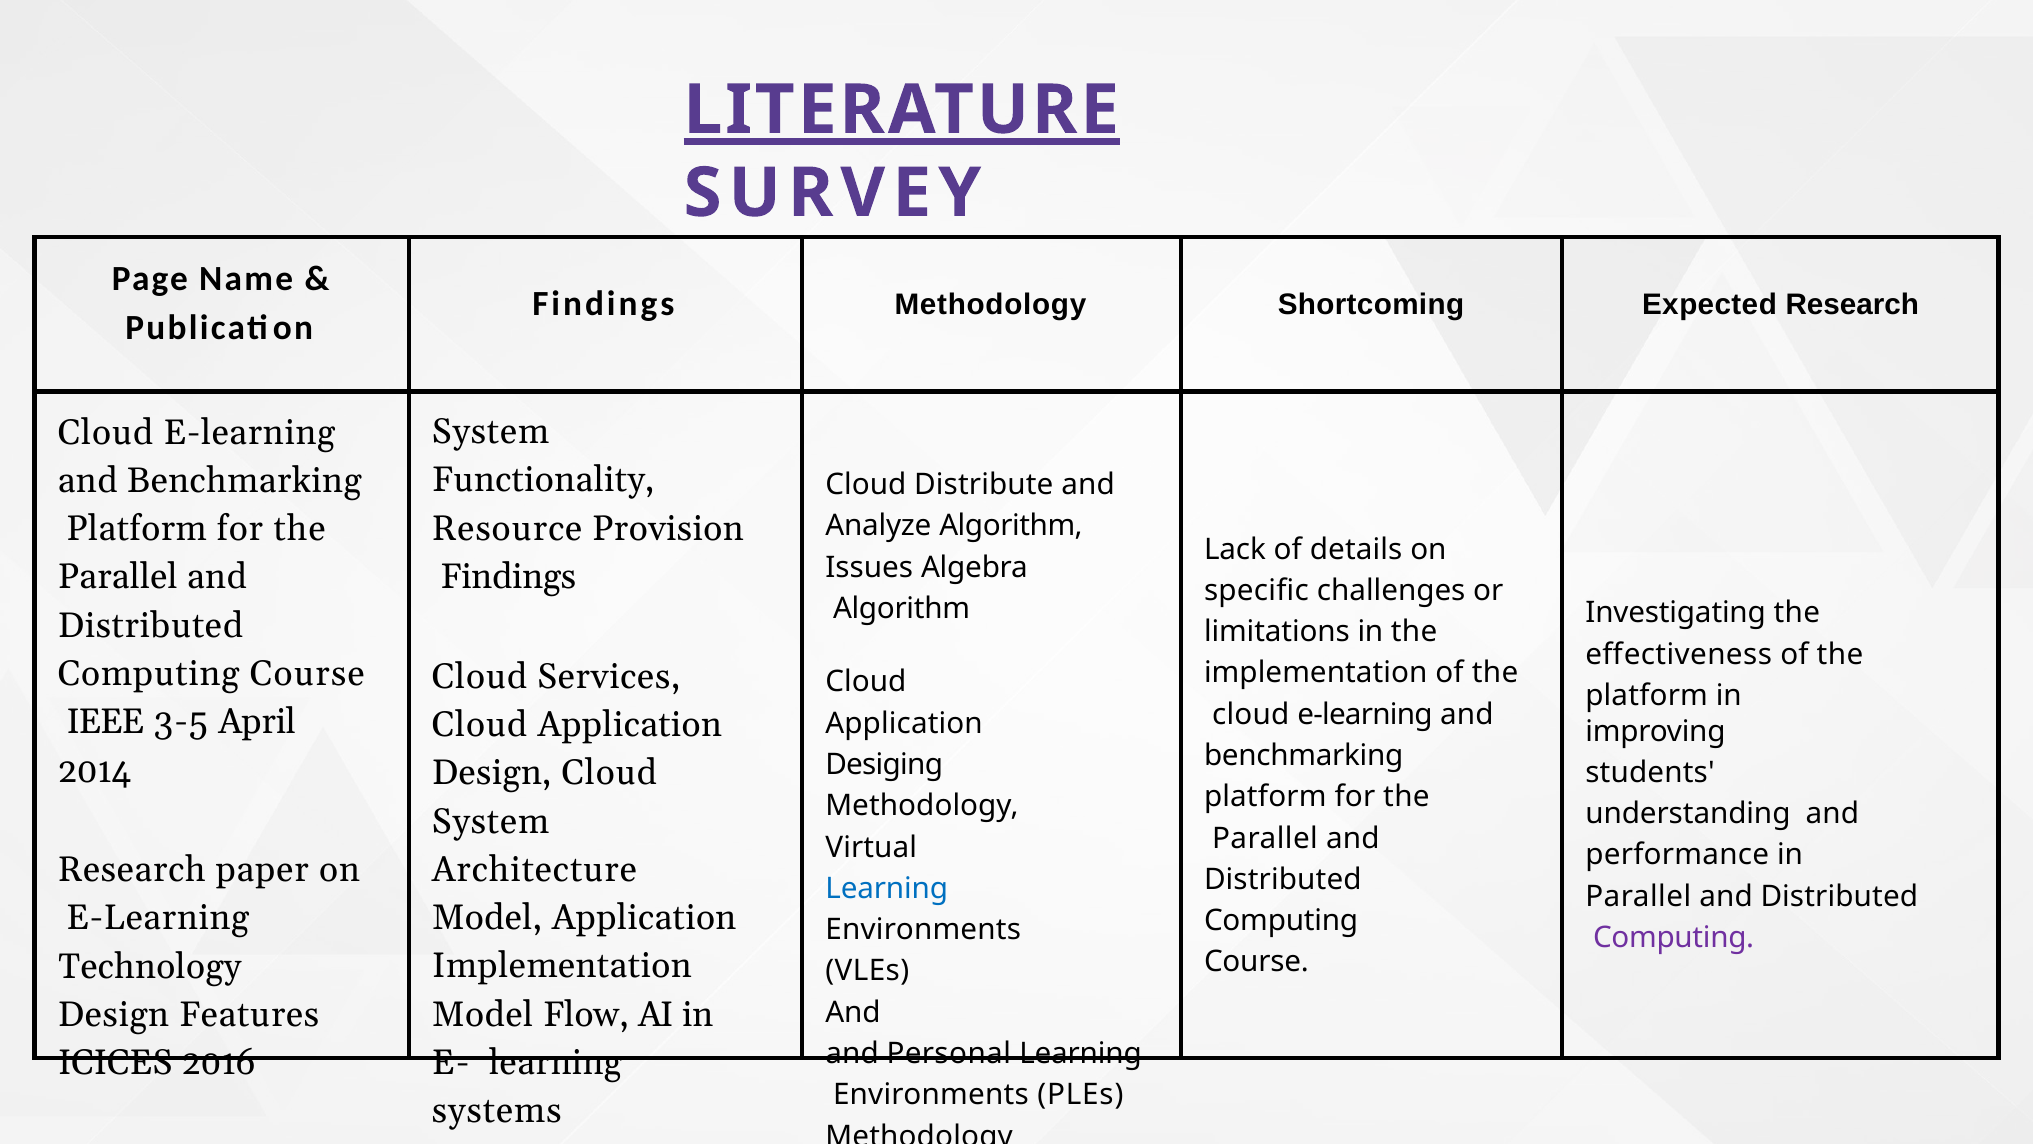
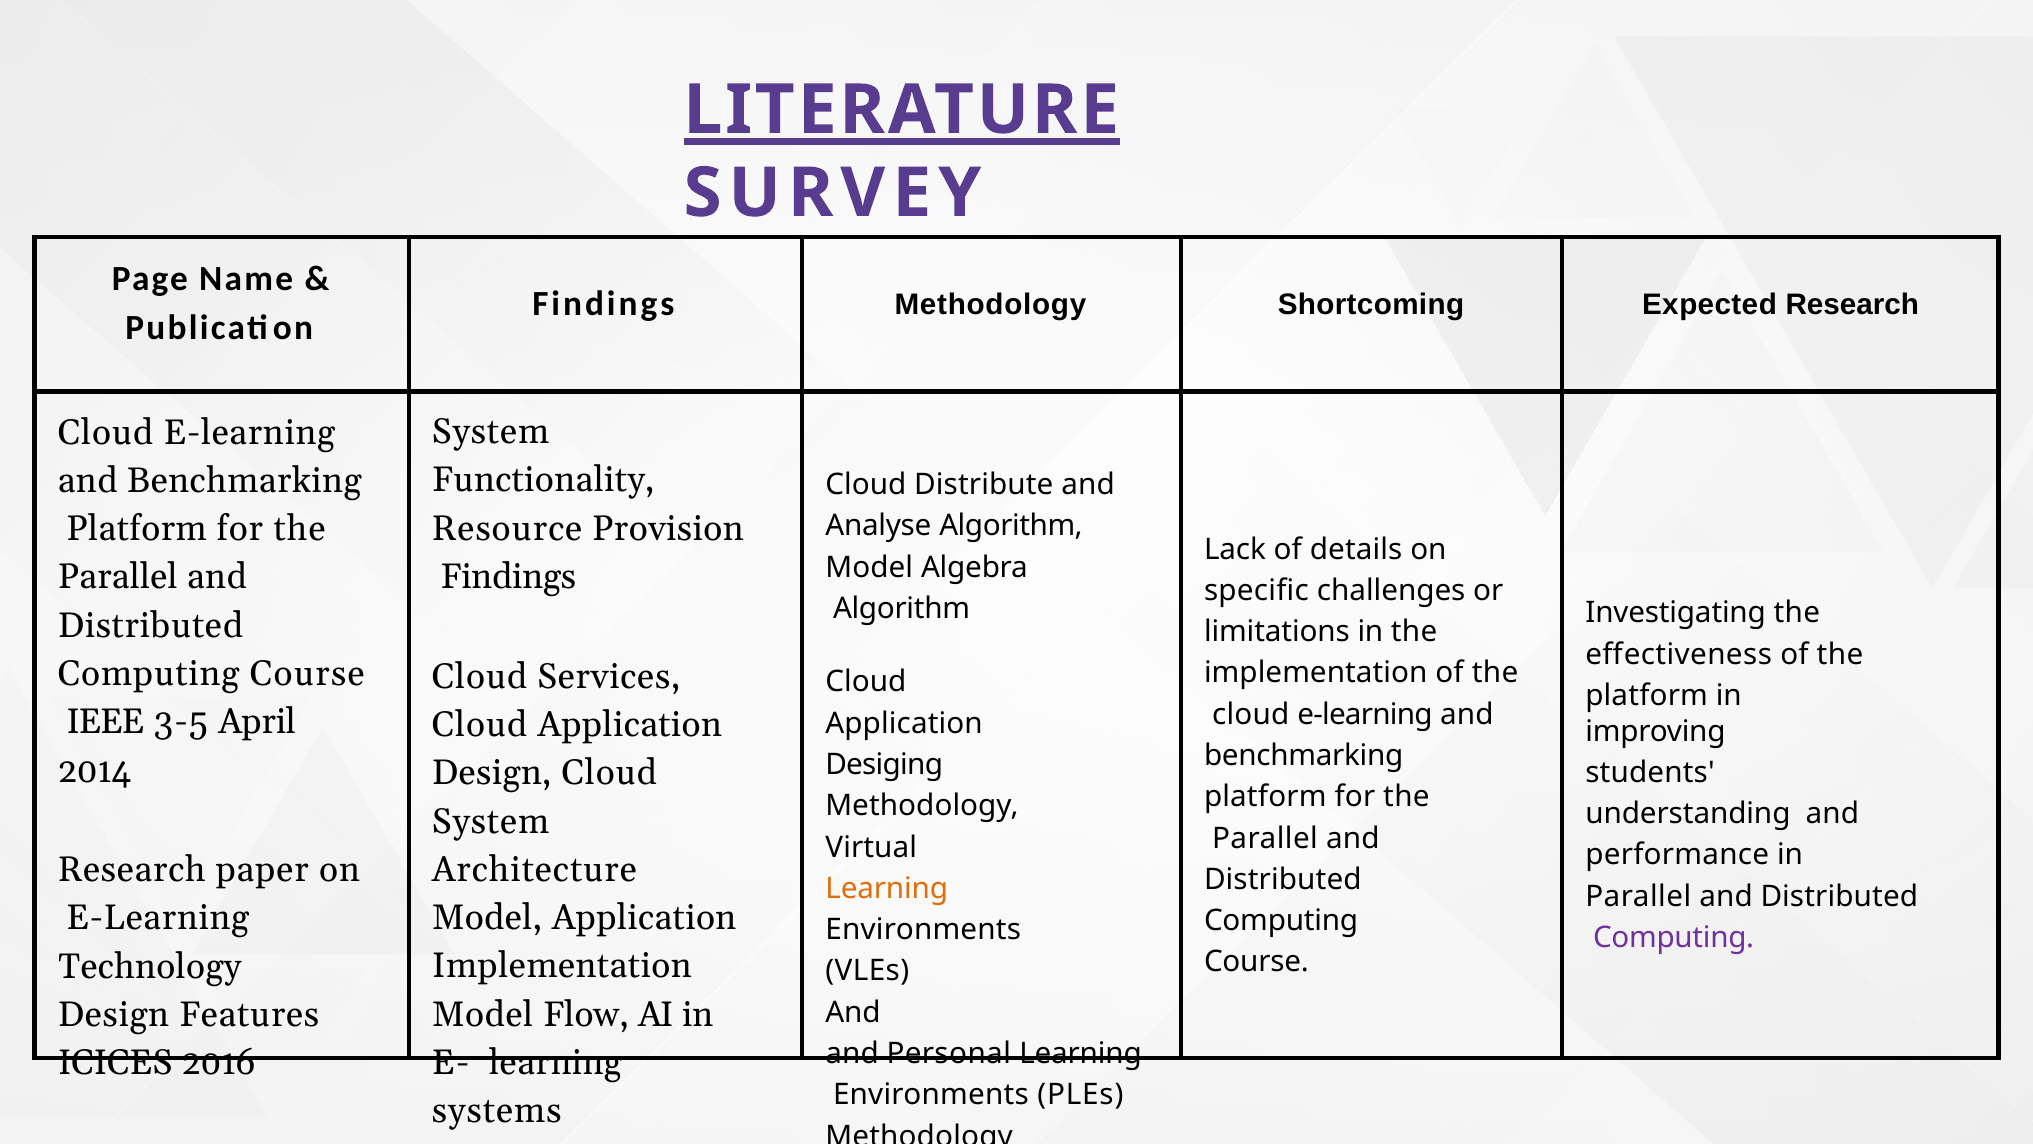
Analyze: Analyze -> Analyse
Issues at (869, 567): Issues -> Model
Learning at (887, 888) colour: blue -> orange
